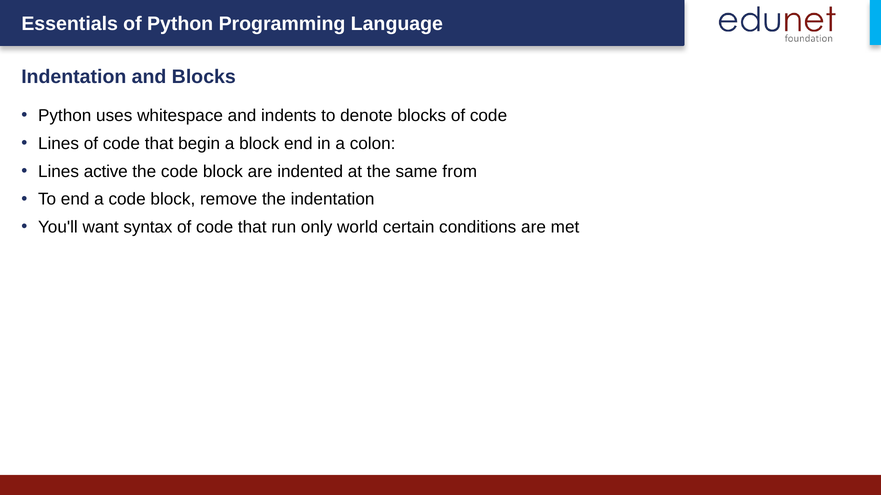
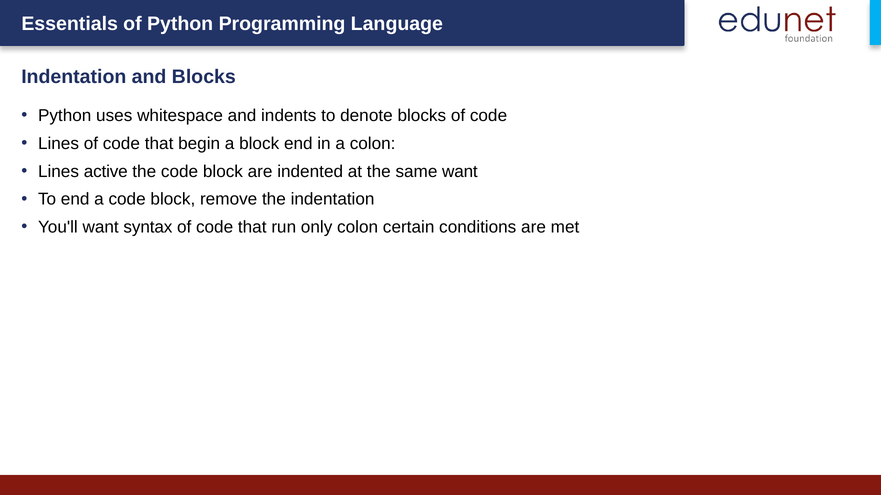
same from: from -> want
only world: world -> colon
